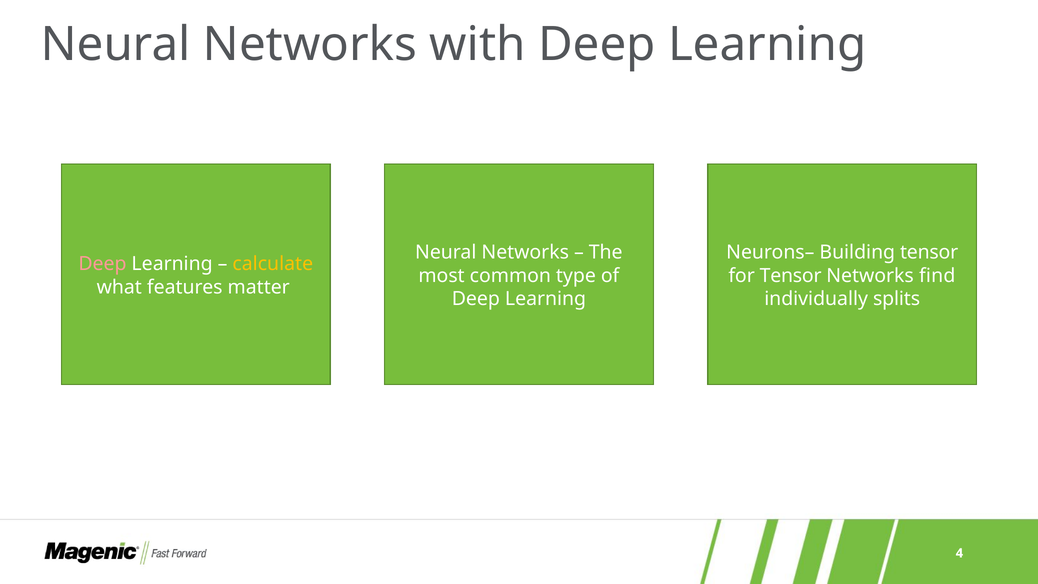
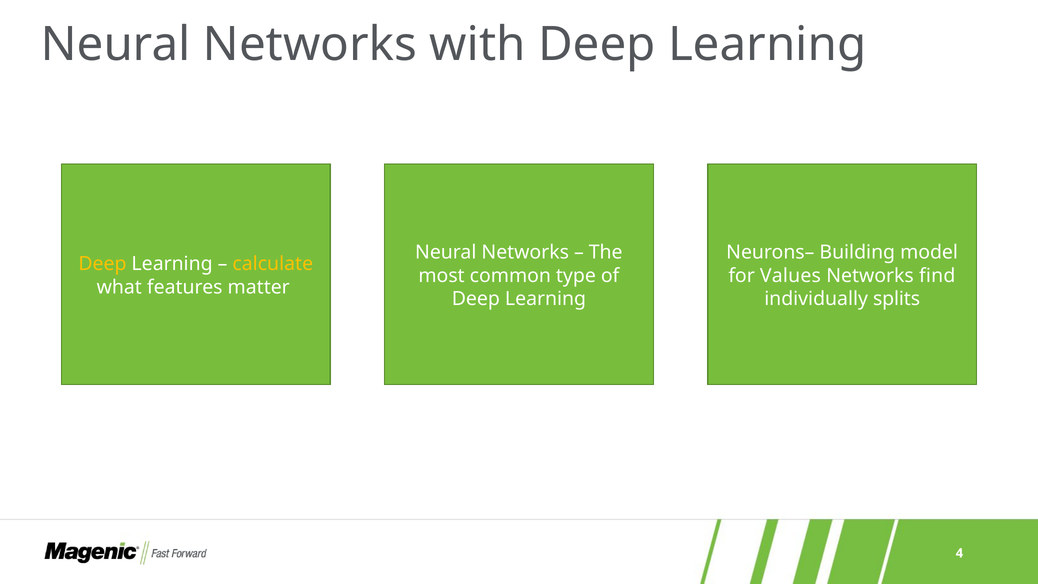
Building tensor: tensor -> model
Deep at (102, 264) colour: pink -> yellow
for Tensor: Tensor -> Values
